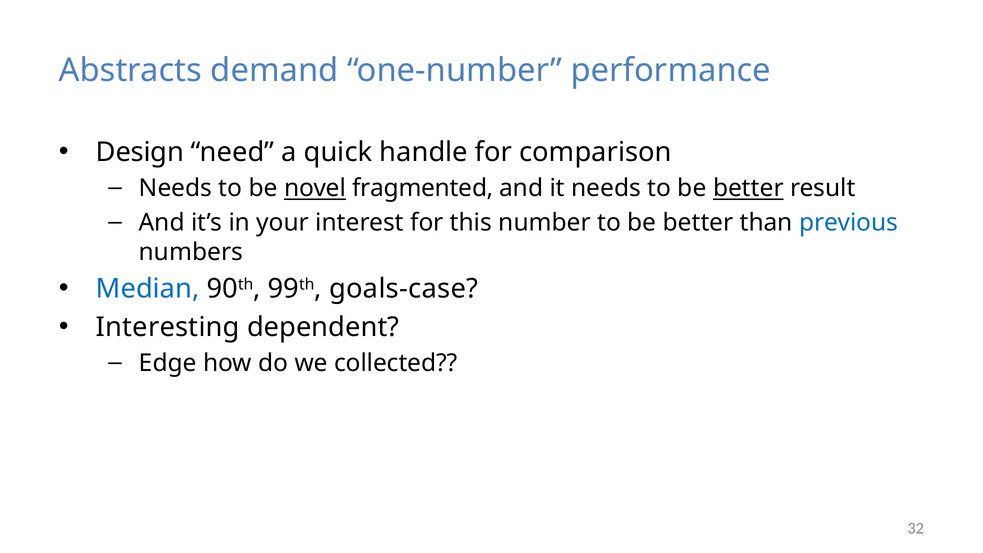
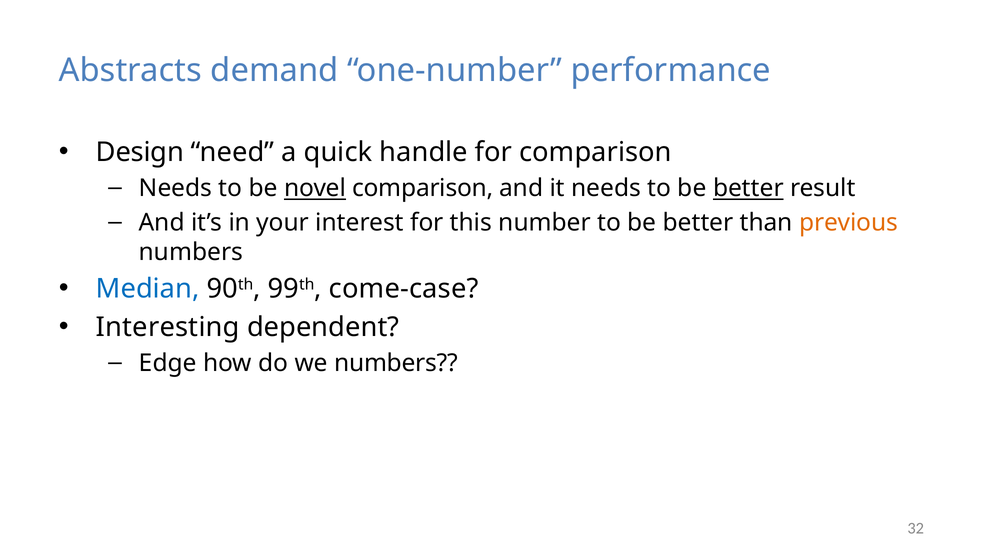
novel fragmented: fragmented -> comparison
previous colour: blue -> orange
goals-case: goals-case -> come-case
we collected: collected -> numbers
